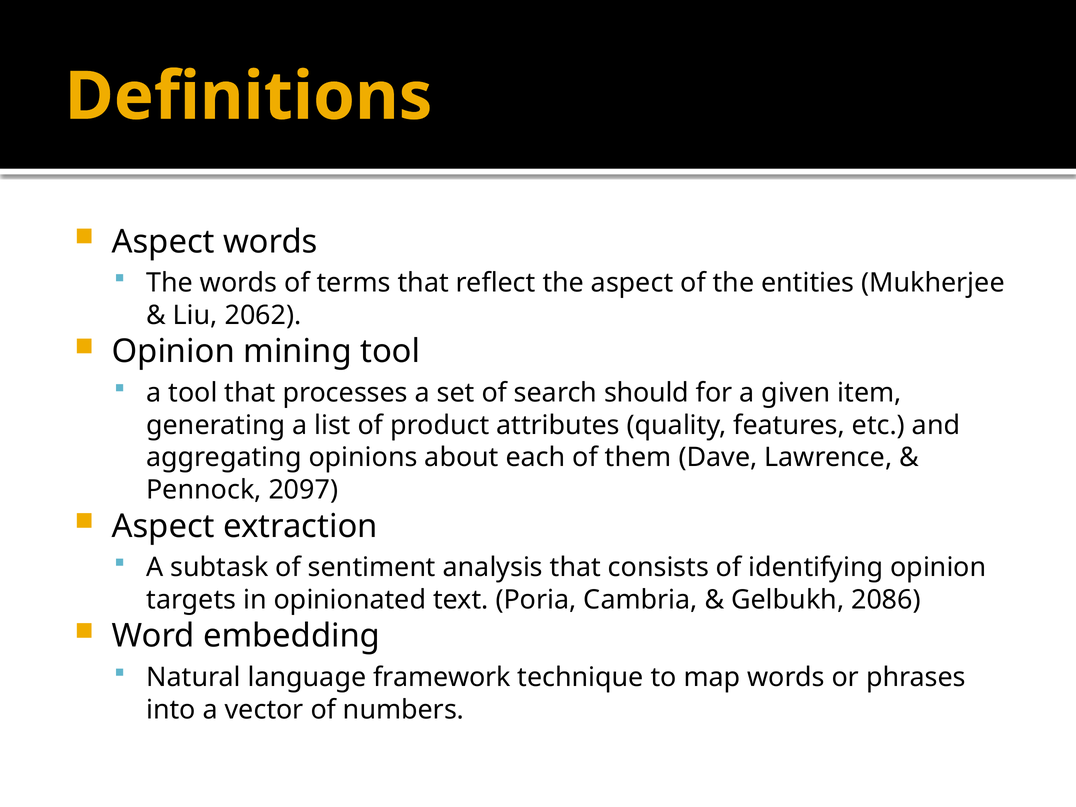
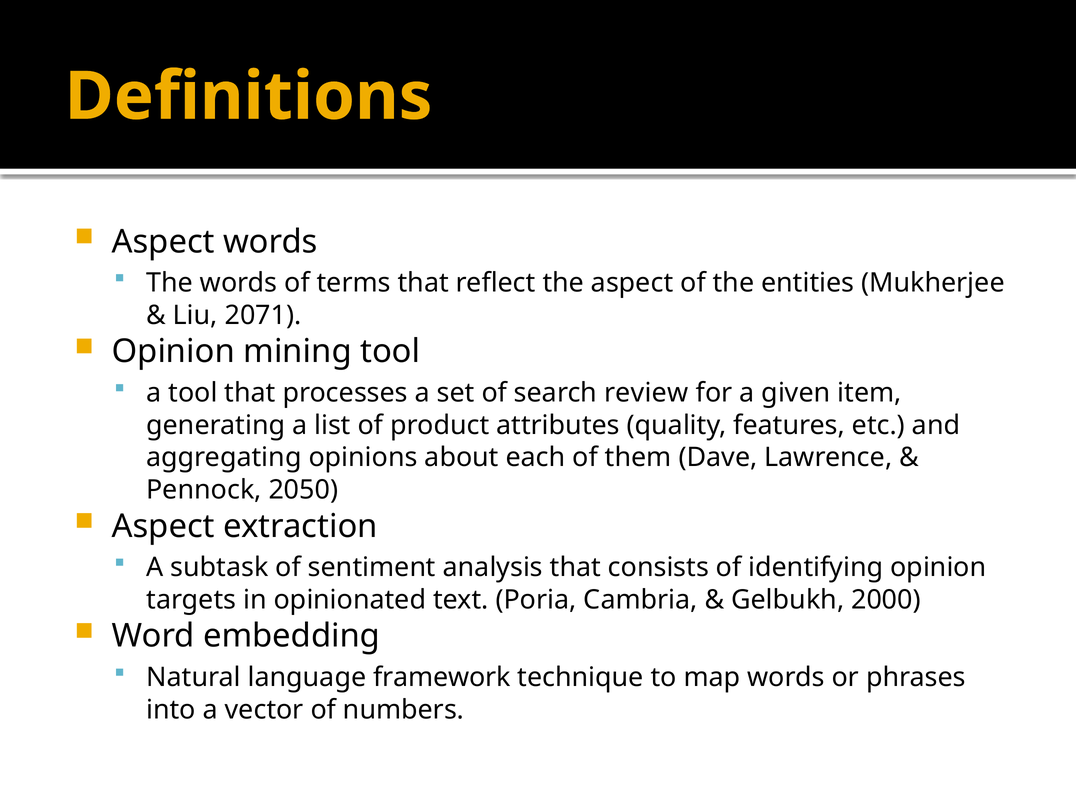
2062: 2062 -> 2071
should: should -> review
2097: 2097 -> 2050
2086: 2086 -> 2000
